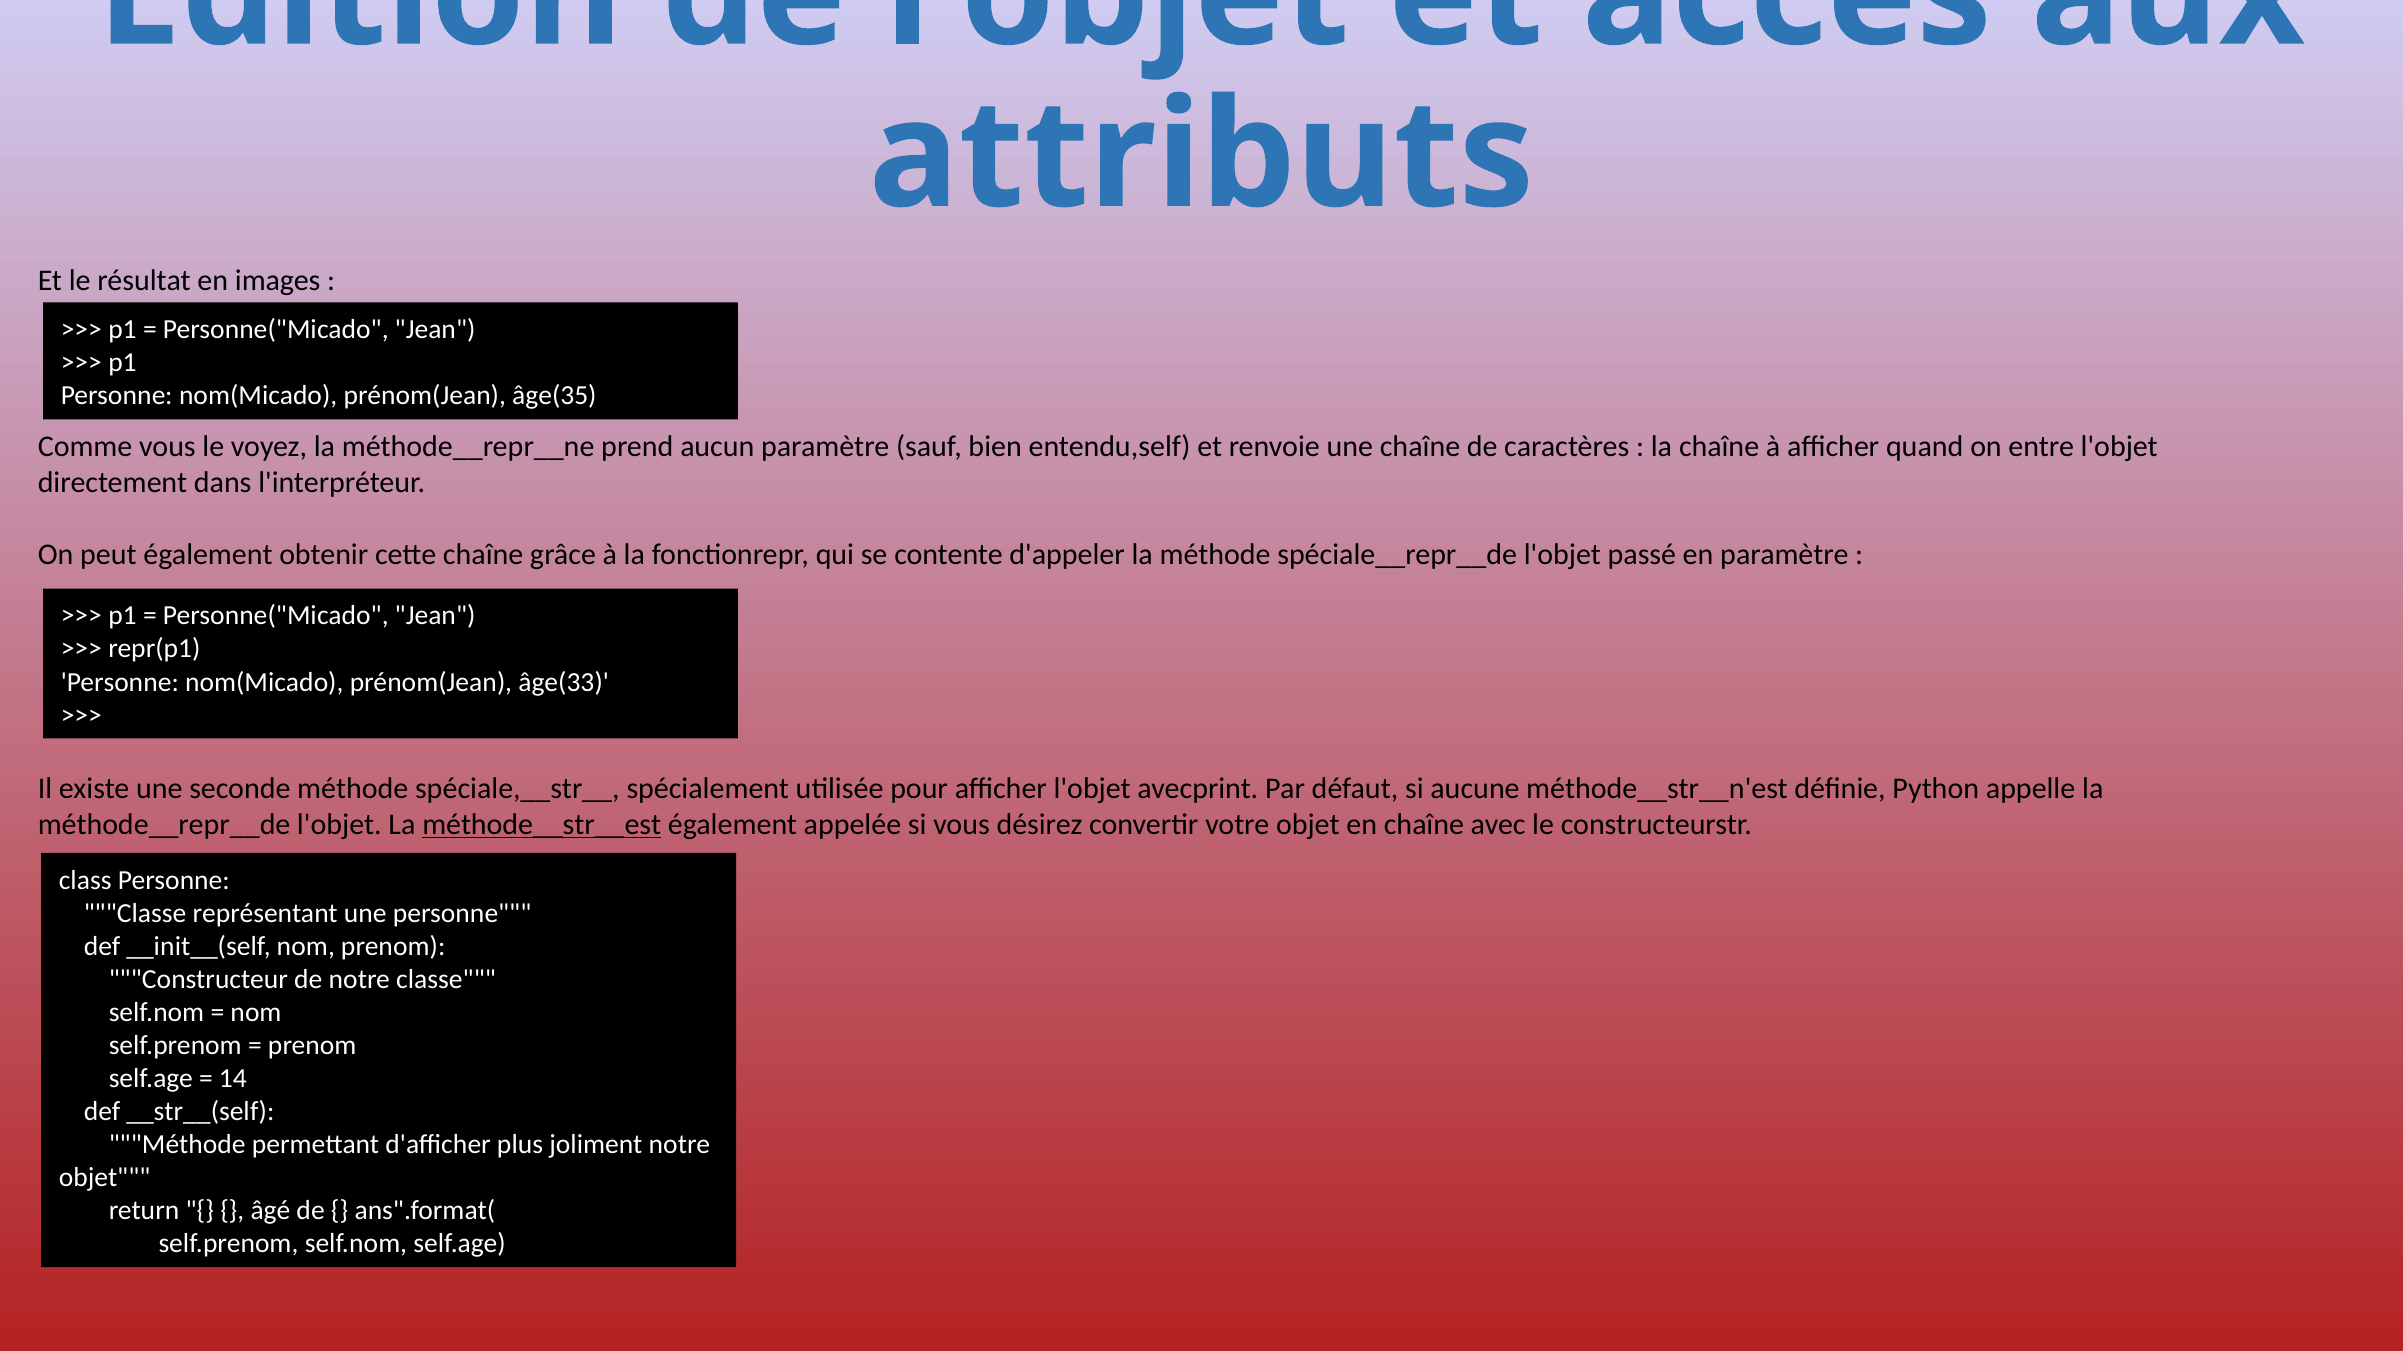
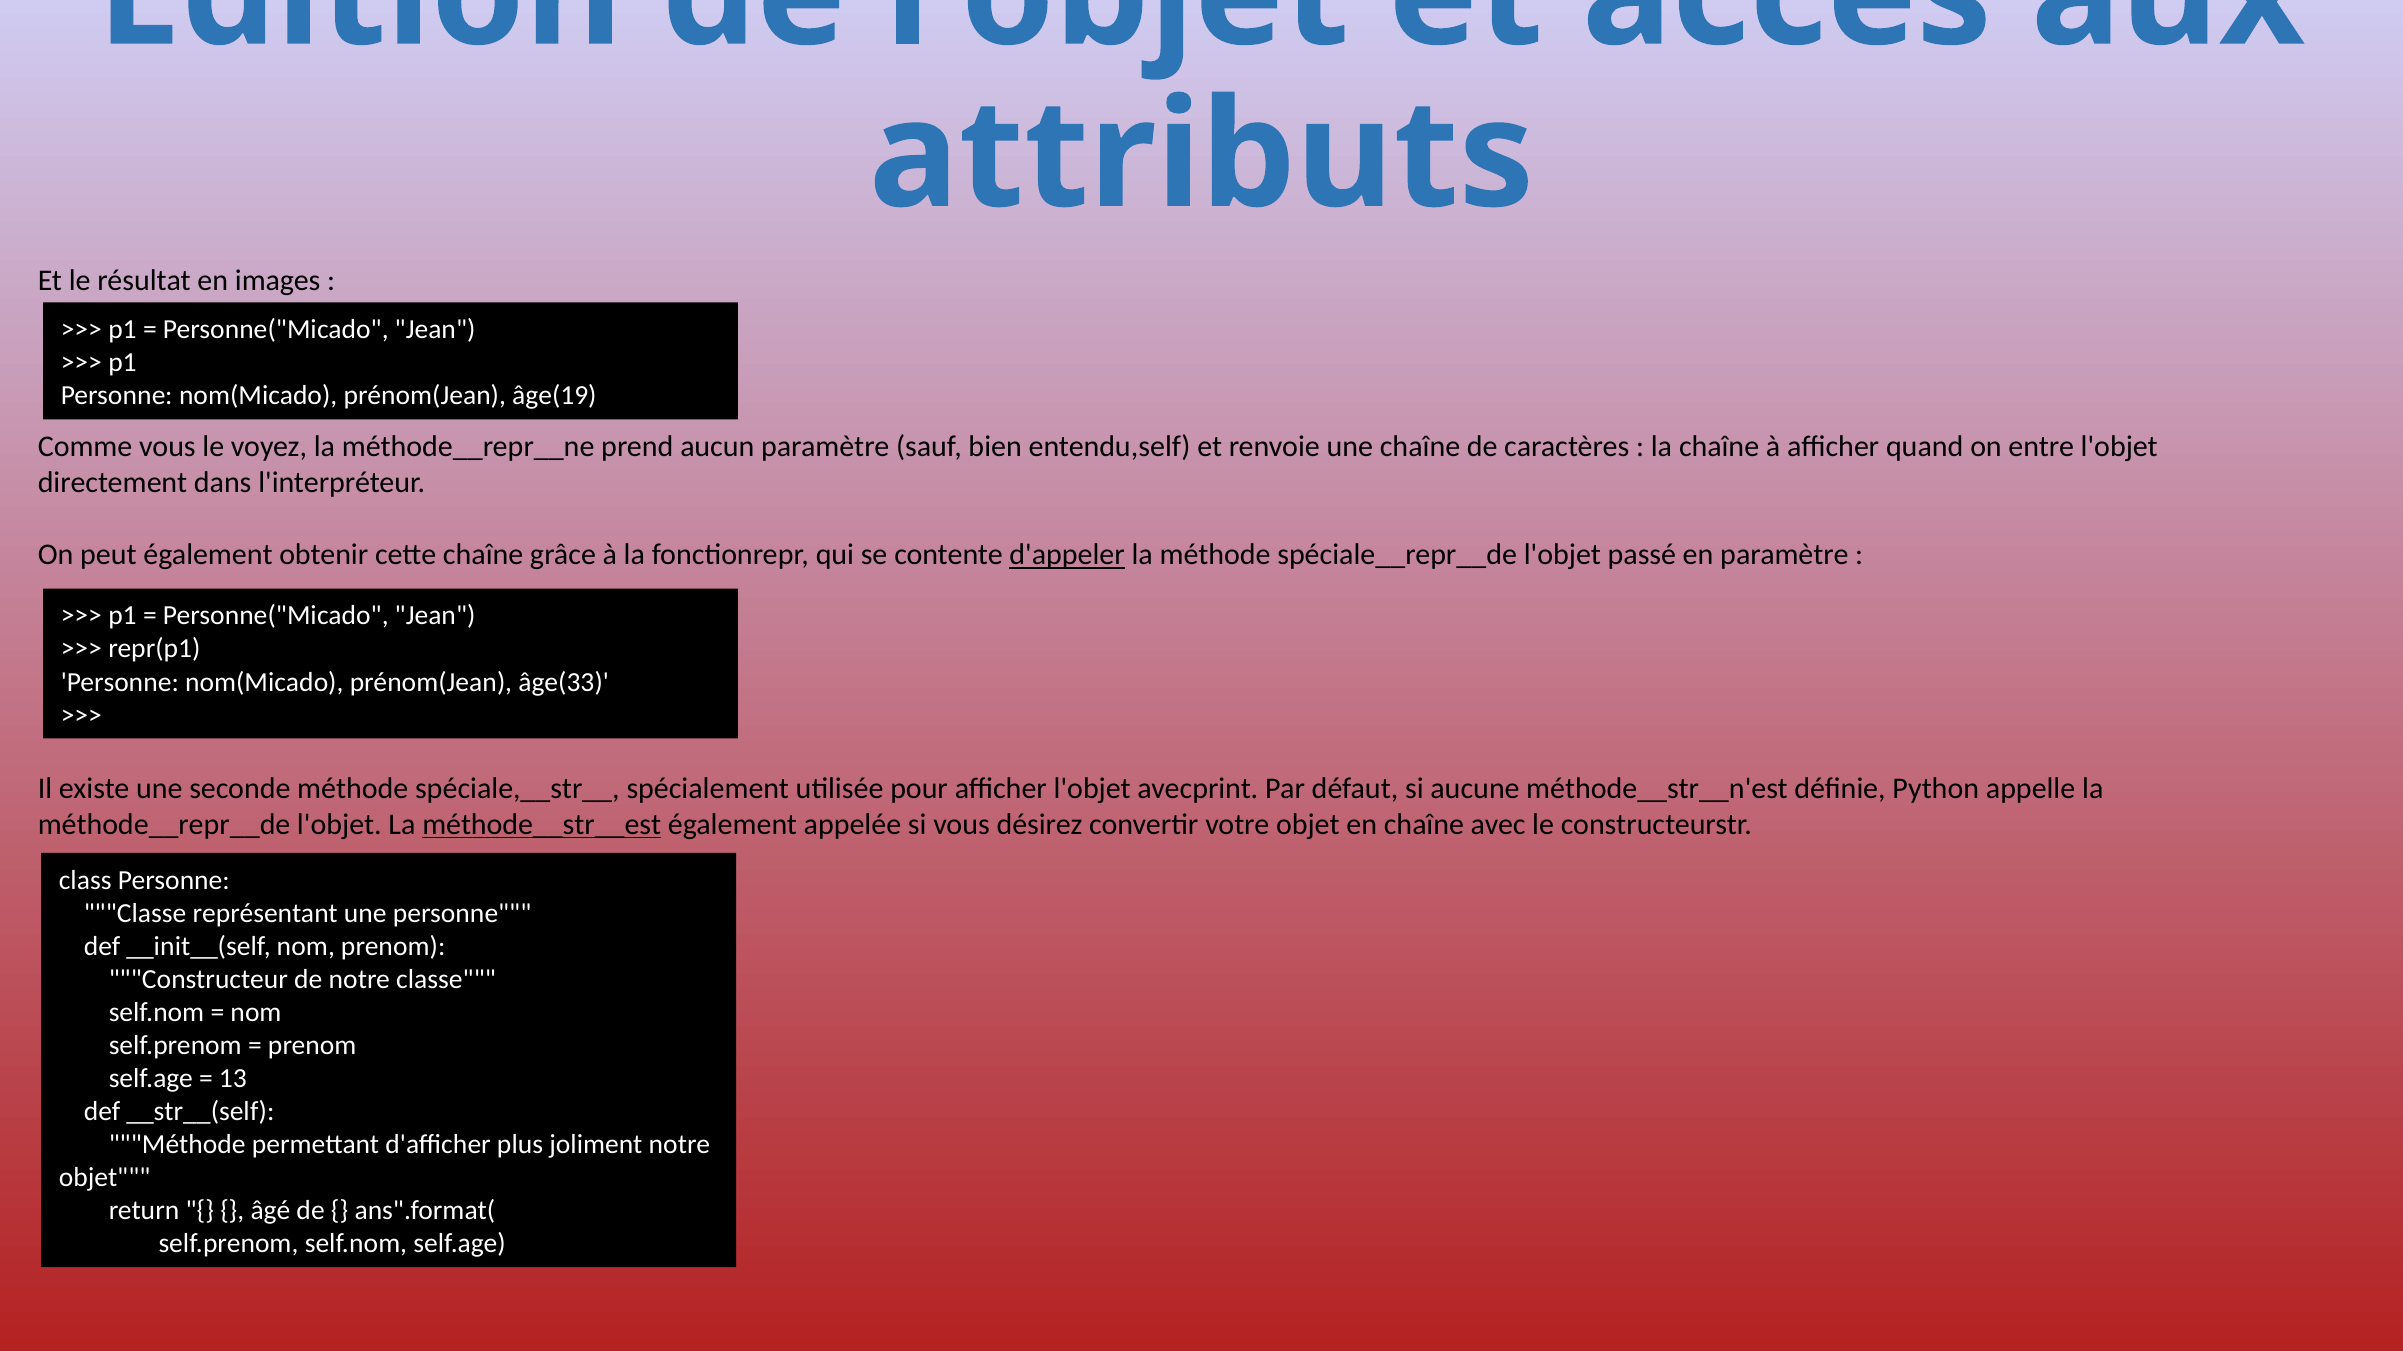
âge(35: âge(35 -> âge(19
d'appeler underline: none -> present
14: 14 -> 13
